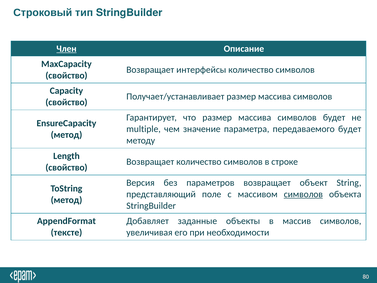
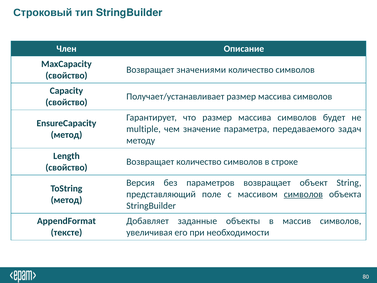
Член underline: present -> none
интерфейсы: интерфейсы -> значениями
передаваемого будет: будет -> задач
